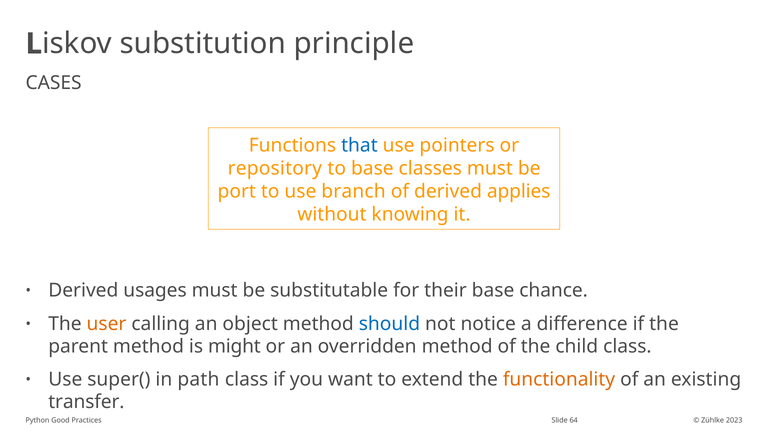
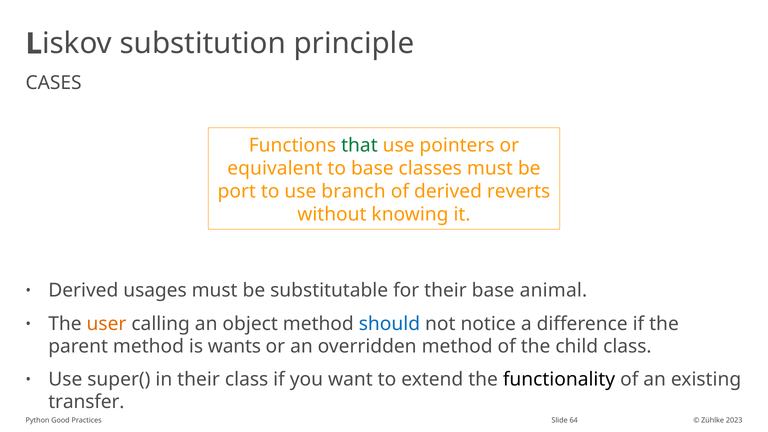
that colour: blue -> green
repository: repository -> equivalent
applies: applies -> reverts
chance: chance -> animal
might: might -> wants
in path: path -> their
functionality colour: orange -> black
